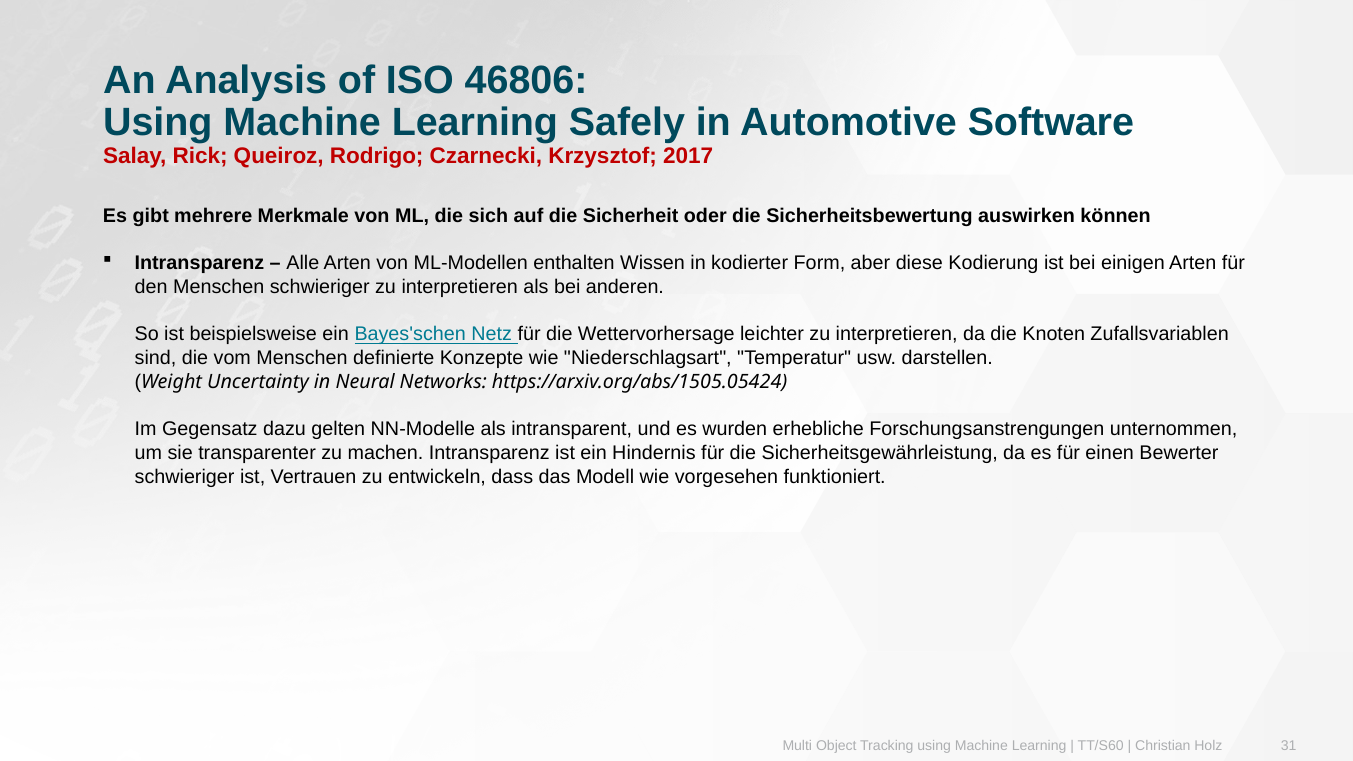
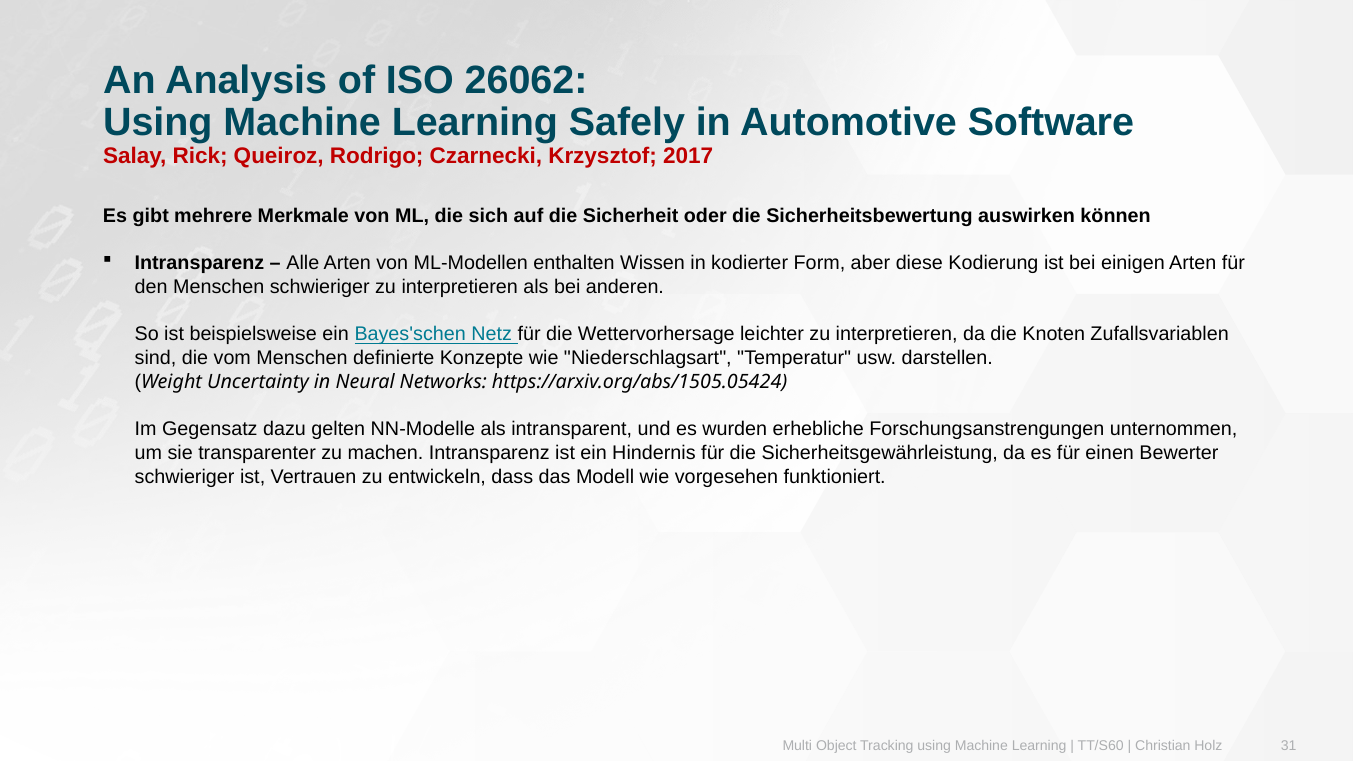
46806: 46806 -> 26062
